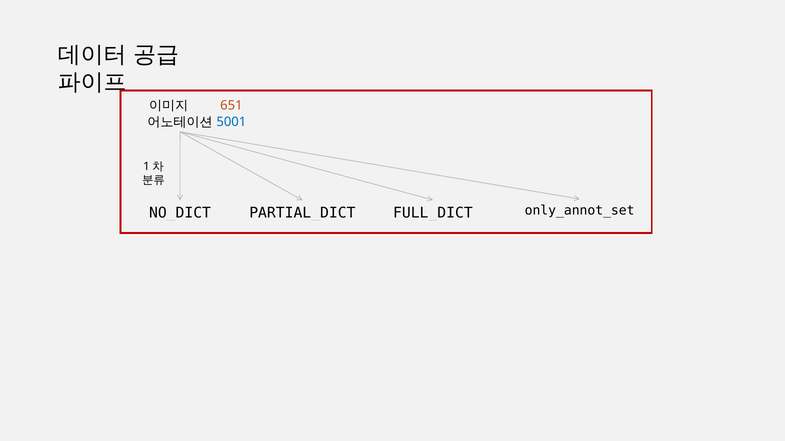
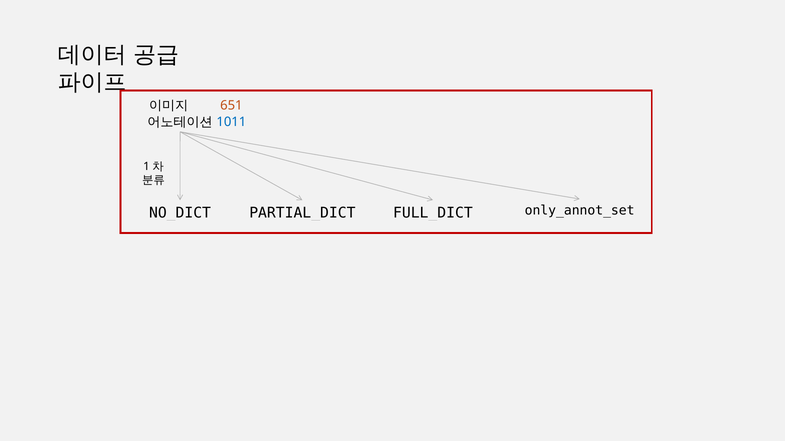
5001: 5001 -> 1011
